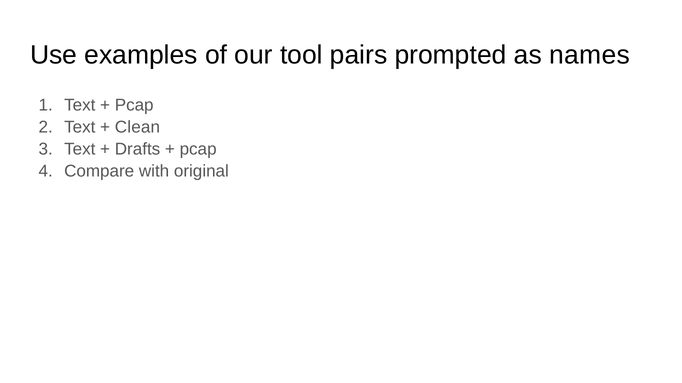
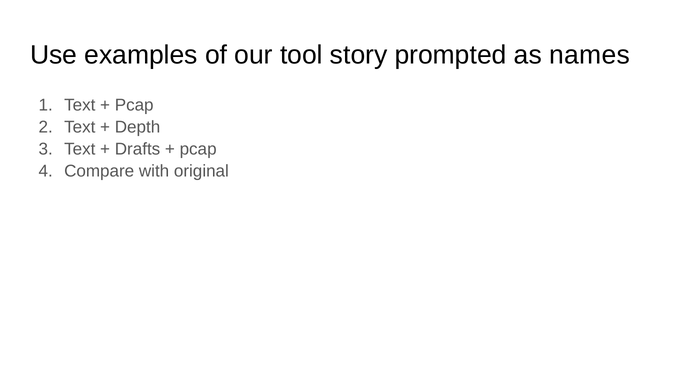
pairs: pairs -> story
Clean: Clean -> Depth
